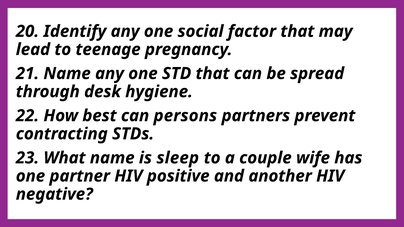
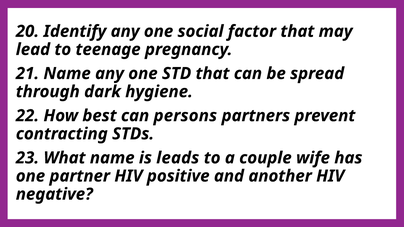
desk: desk -> dark
sleep: sleep -> leads
